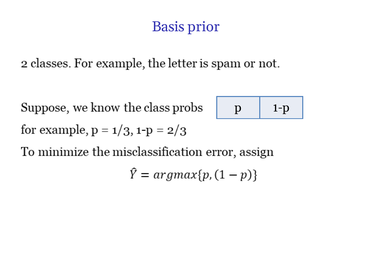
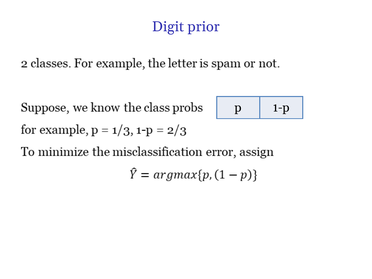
Basis: Basis -> Digit
